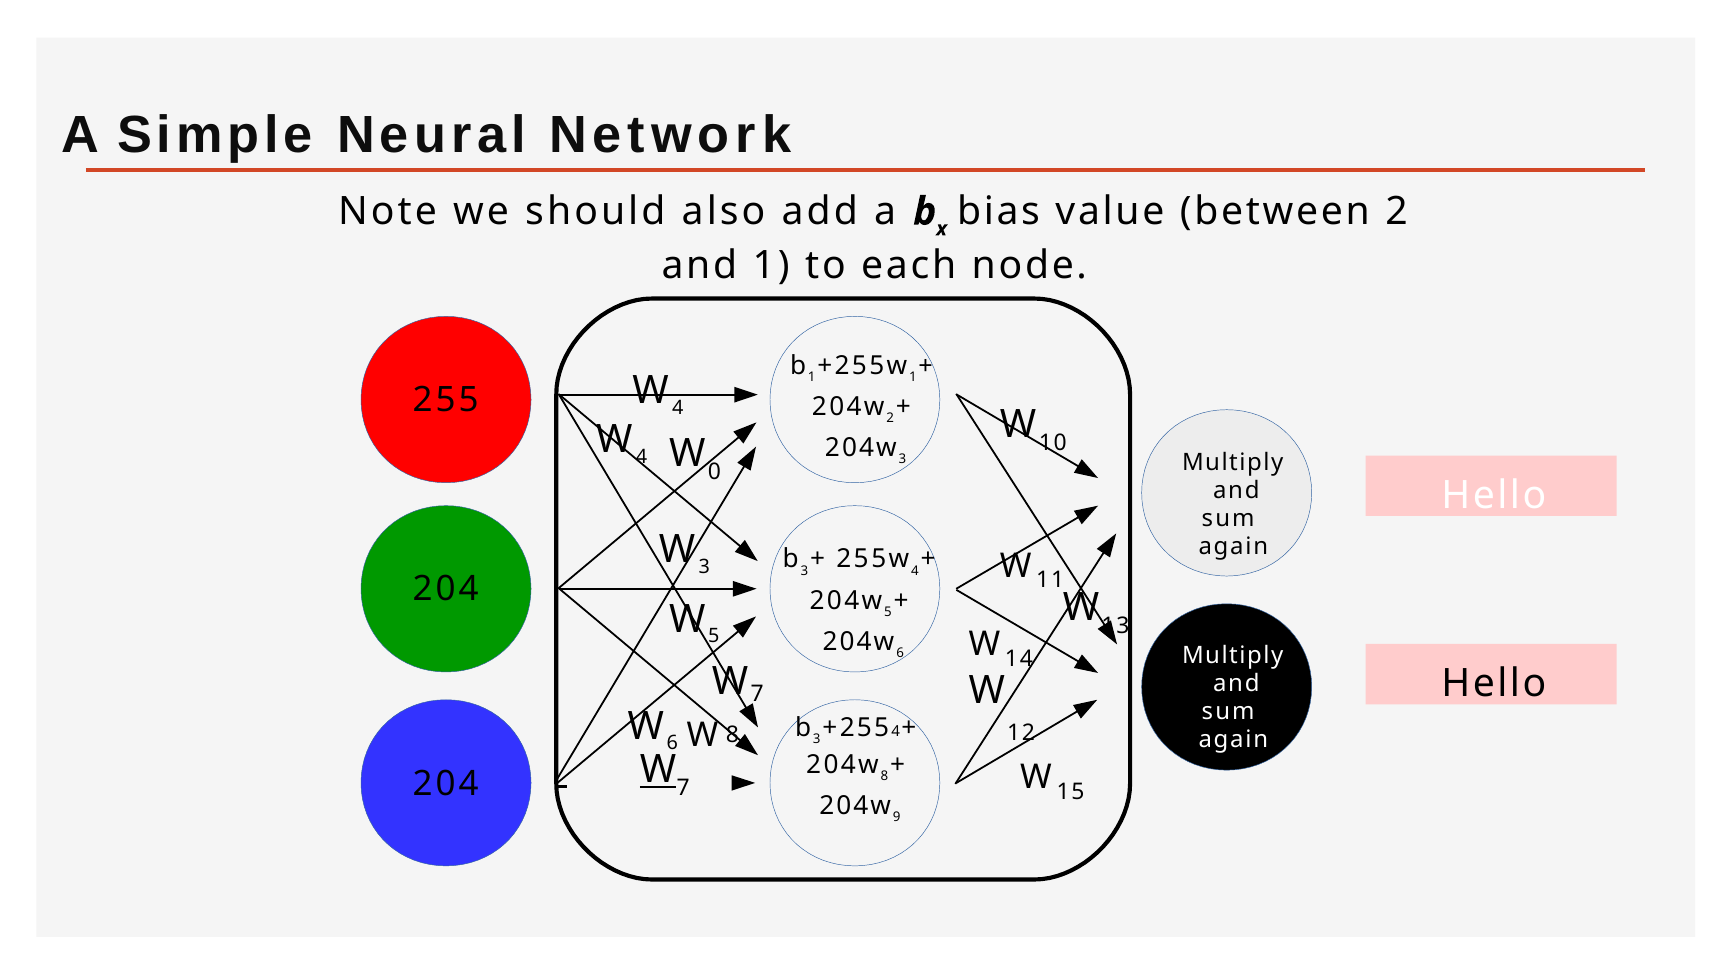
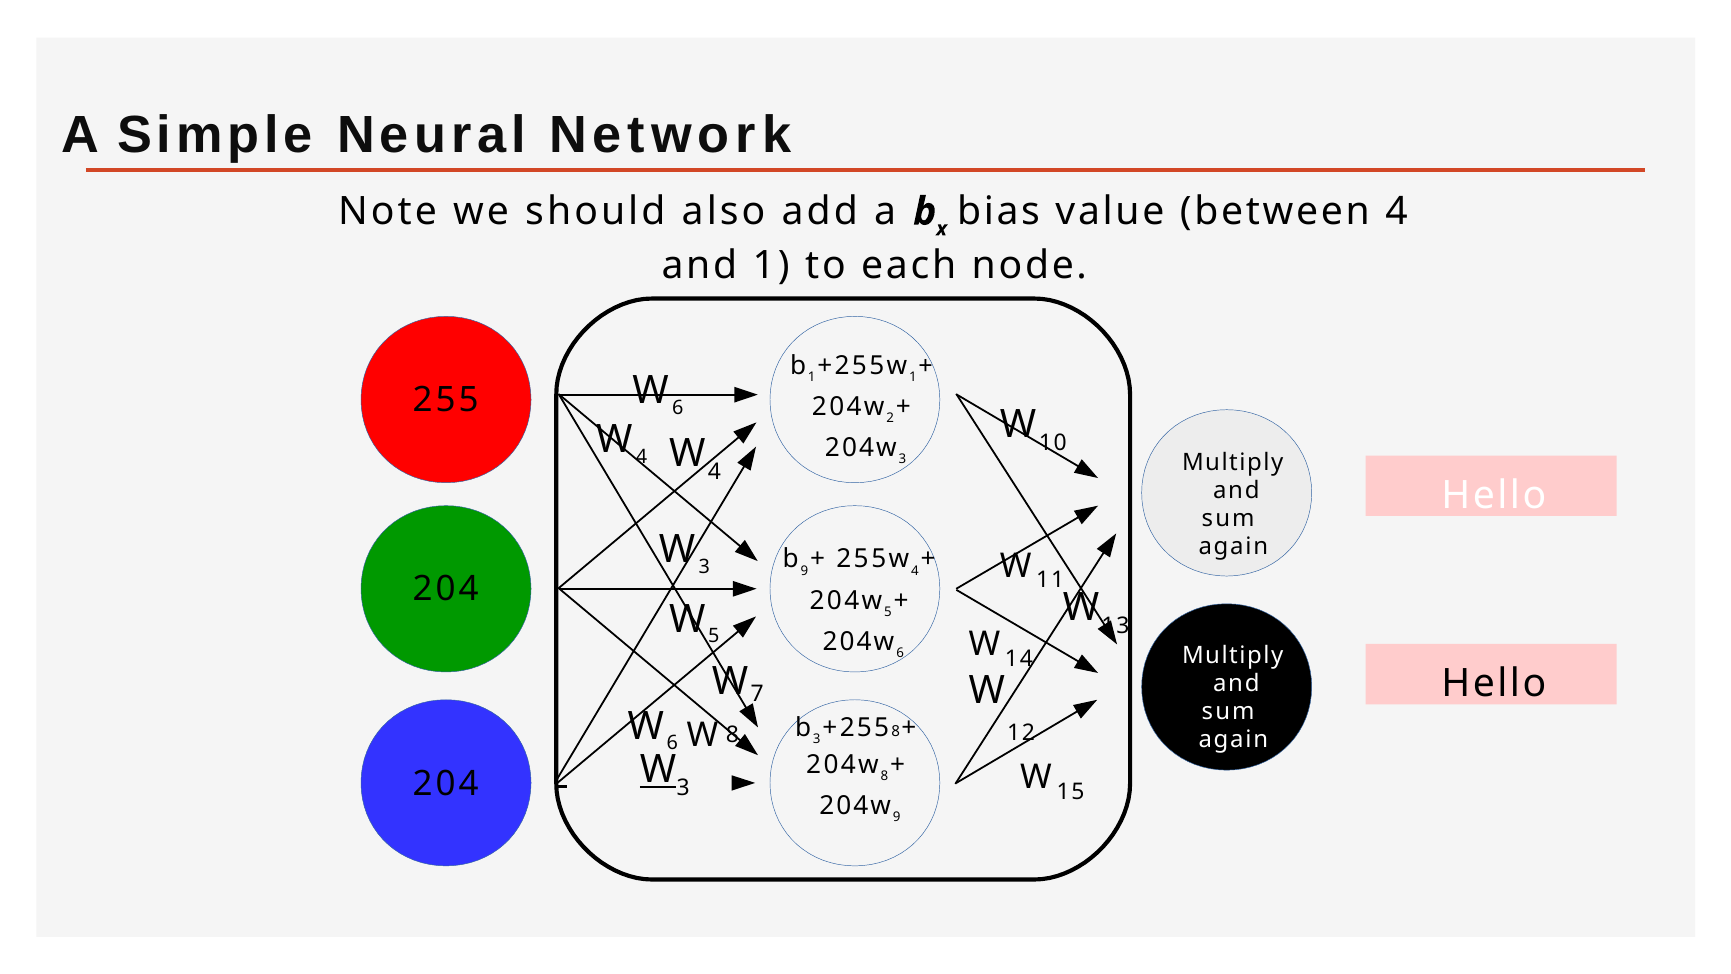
between 2: 2 -> 4
4 at (678, 408): 4 -> 6
0 at (714, 472): 0 -> 4
3 at (804, 570): 3 -> 9
4 at (896, 731): 4 -> 8
7 at (683, 787): 7 -> 3
